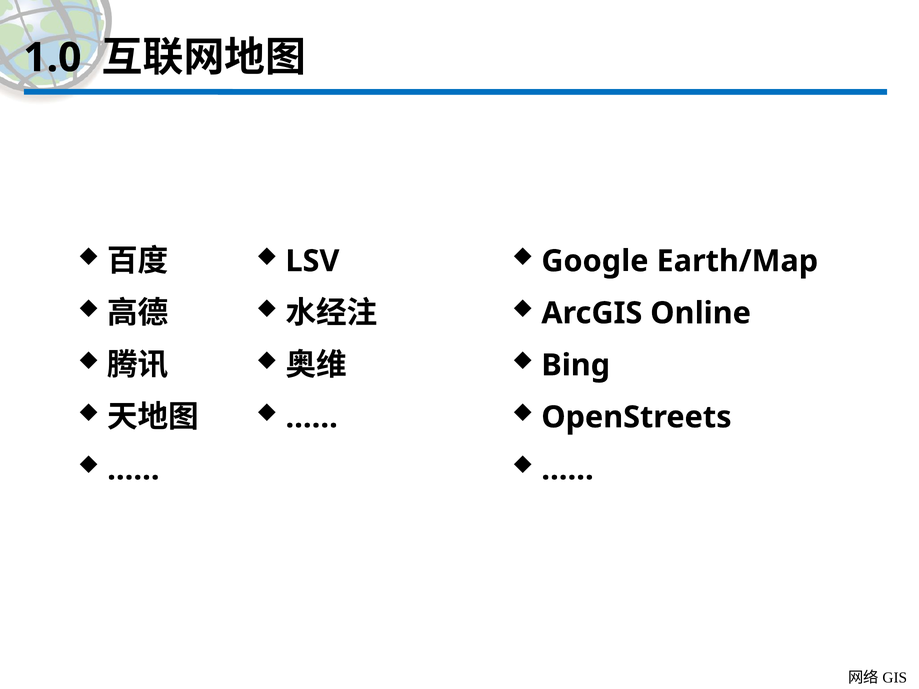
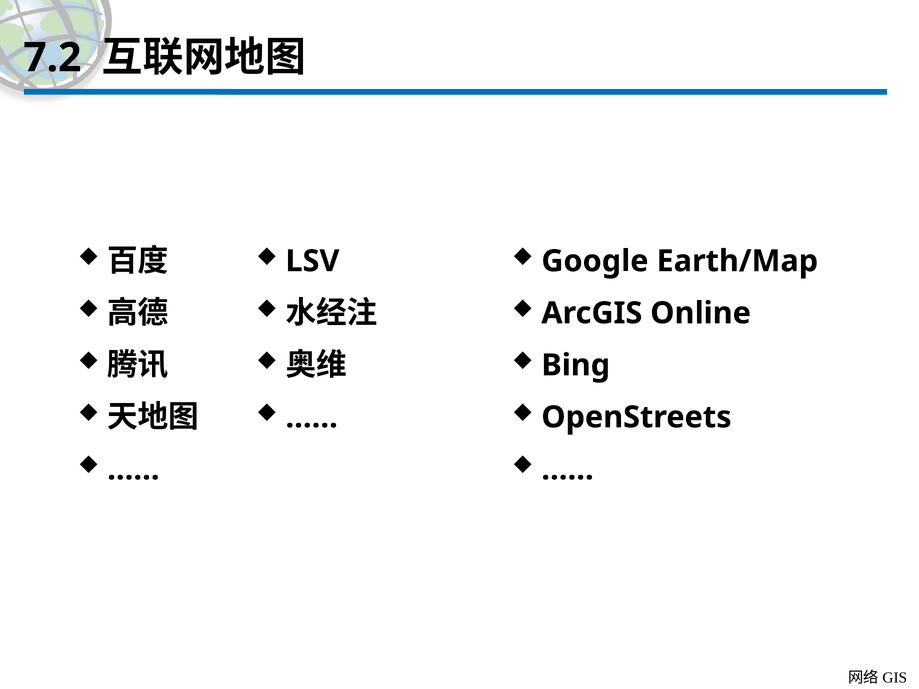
1.0: 1.0 -> 7.2
